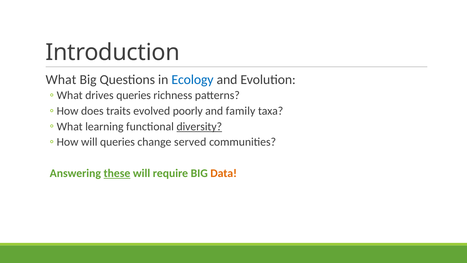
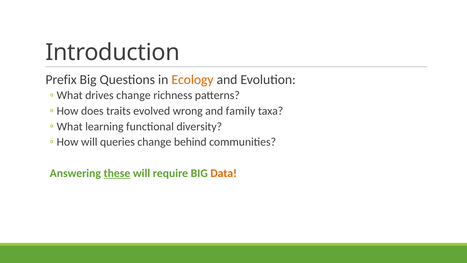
What: What -> Prefix
Ecology colour: blue -> orange
drives queries: queries -> change
poorly: poorly -> wrong
diversity underline: present -> none
served: served -> behind
